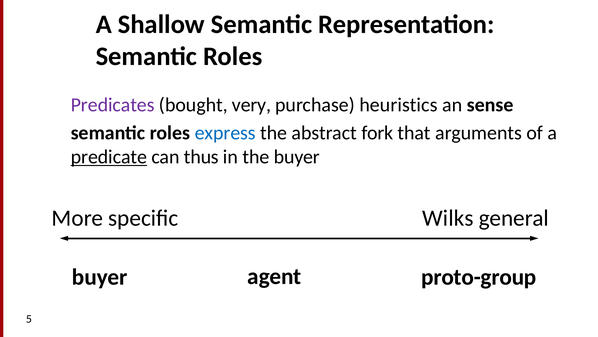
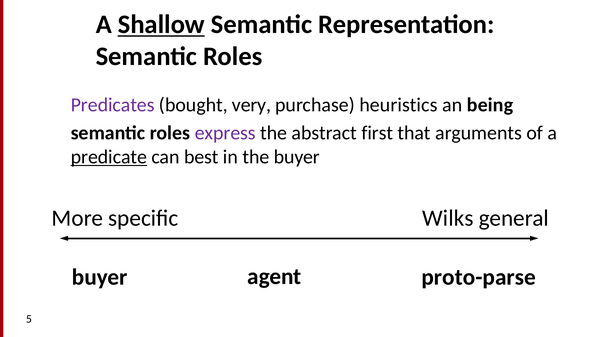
Shallow underline: none -> present
sense: sense -> being
express colour: blue -> purple
fork: fork -> first
thus: thus -> best
proto-group: proto-group -> proto-parse
